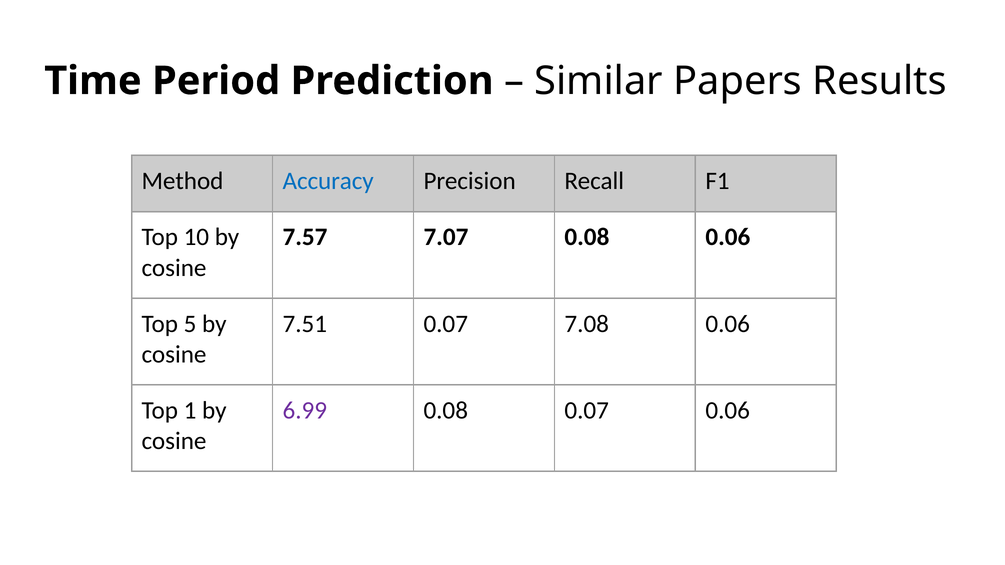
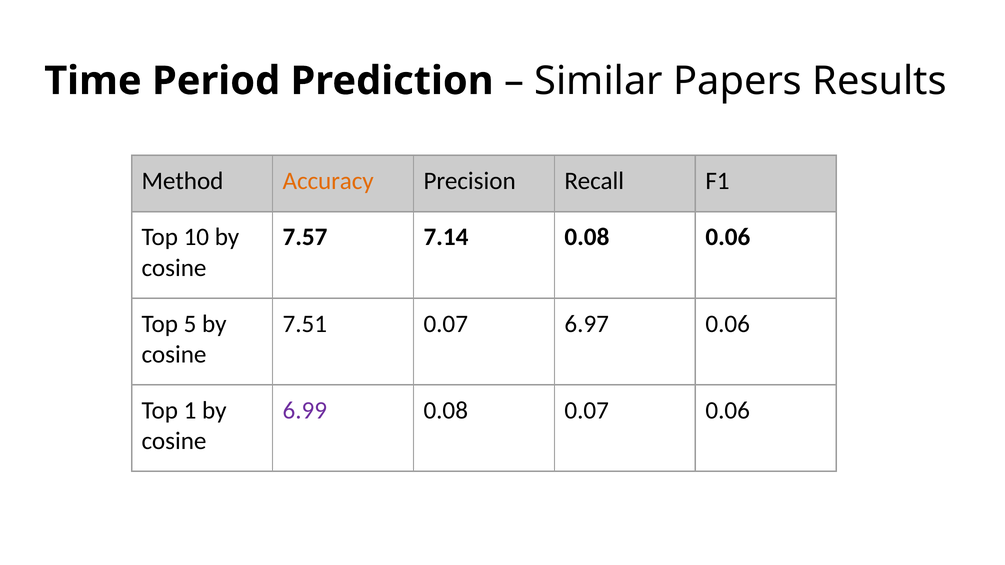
Accuracy colour: blue -> orange
7.07: 7.07 -> 7.14
7.08: 7.08 -> 6.97
